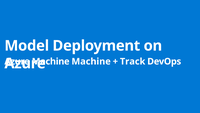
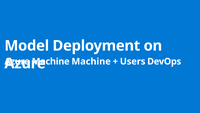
Track: Track -> Users
